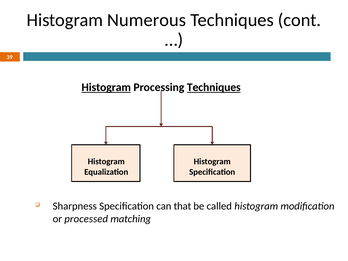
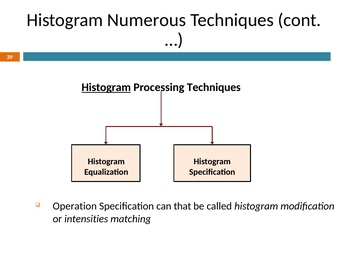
Techniques at (214, 87) underline: present -> none
Sharpness: Sharpness -> Operation
processed: processed -> intensities
